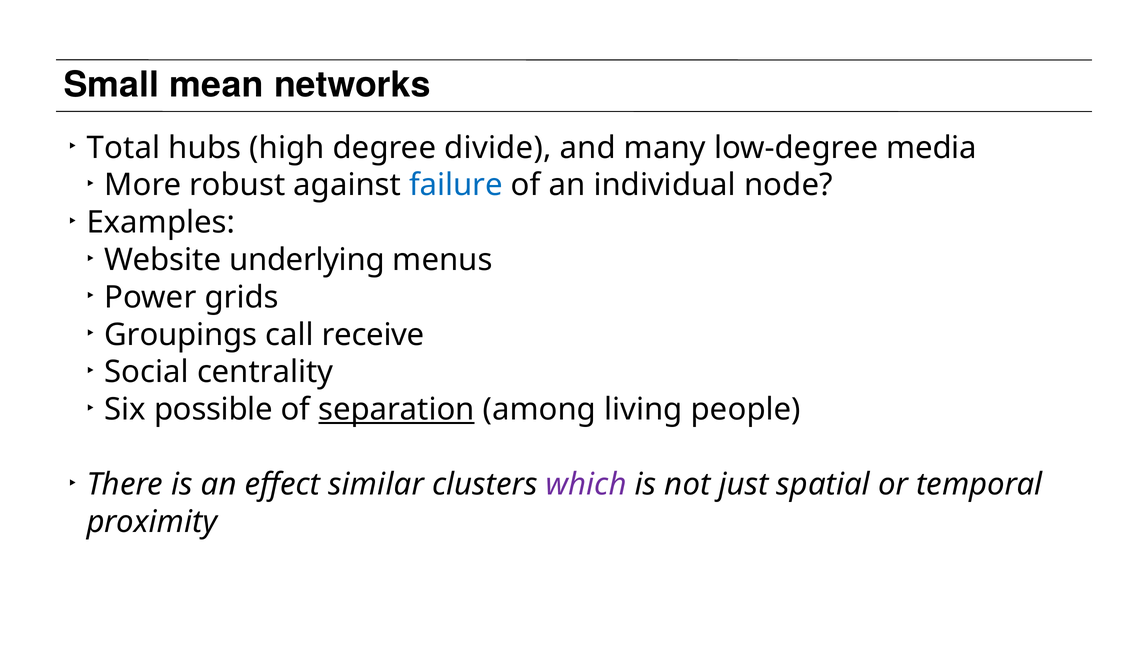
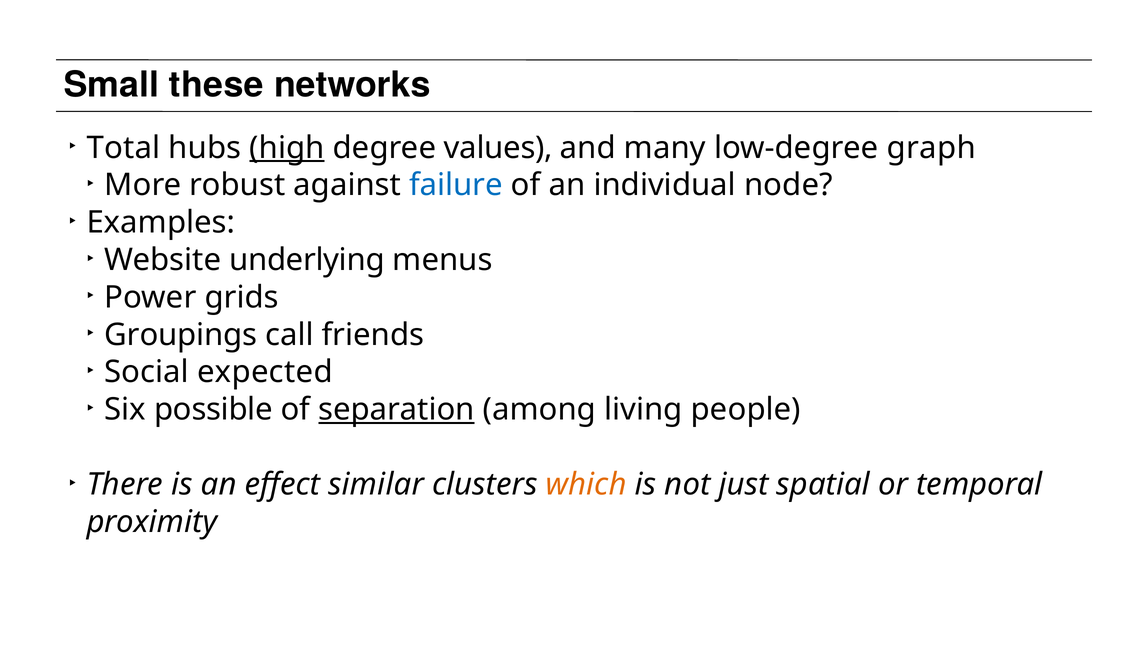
mean: mean -> these
high underline: none -> present
divide: divide -> values
media: media -> graph
receive: receive -> friends
centrality: centrality -> expected
which colour: purple -> orange
